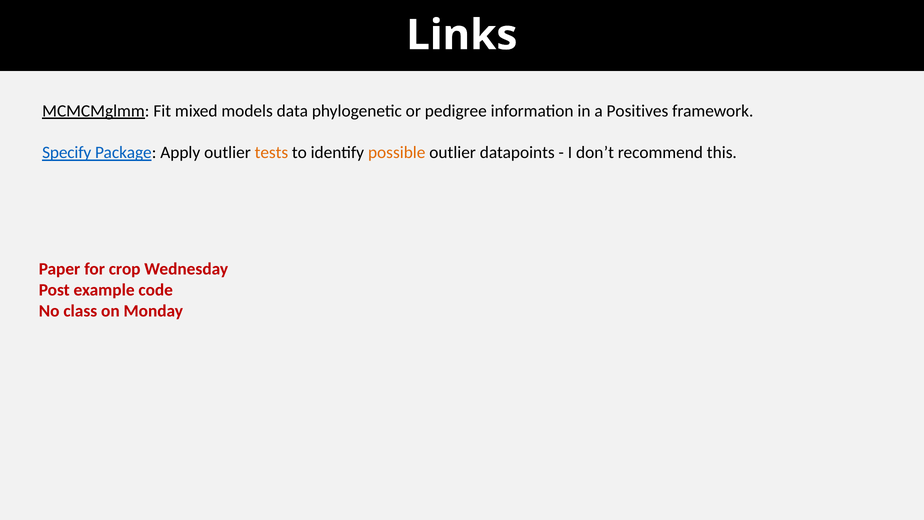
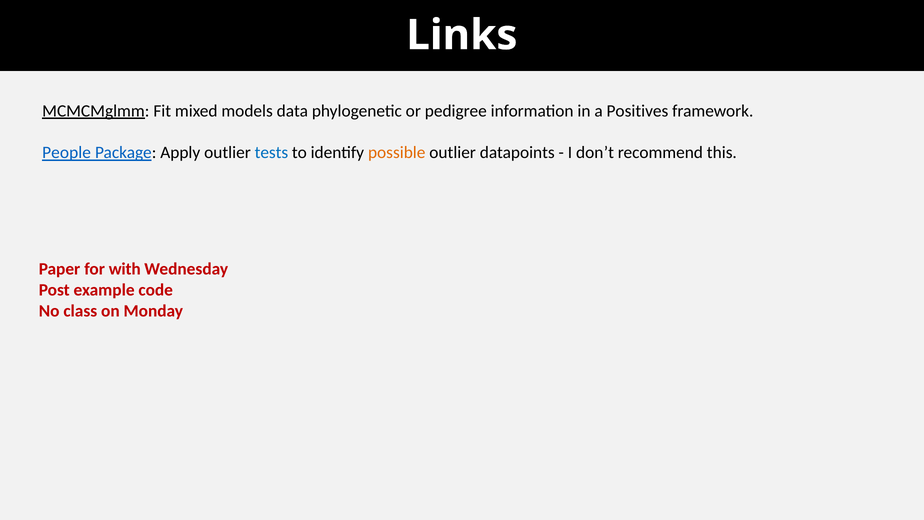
Specify: Specify -> People
tests colour: orange -> blue
crop: crop -> with
